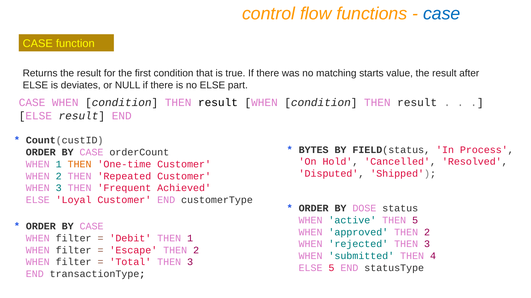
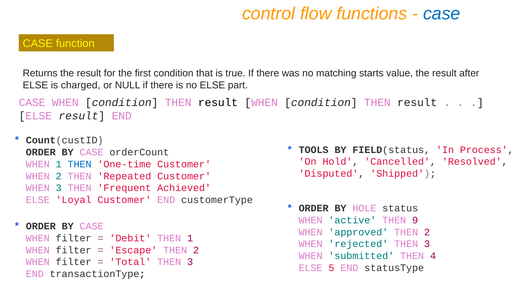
deviates: deviates -> charged
BYTES: BYTES -> TOOLS
THEN at (80, 165) colour: orange -> blue
DOSE: DOSE -> HOLE
THEN 5: 5 -> 9
